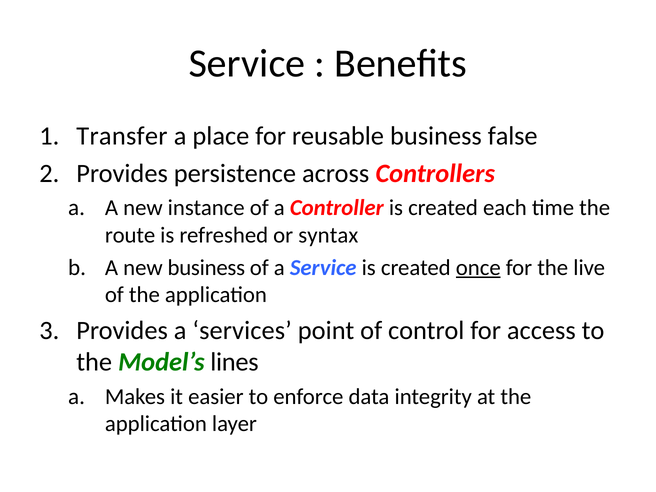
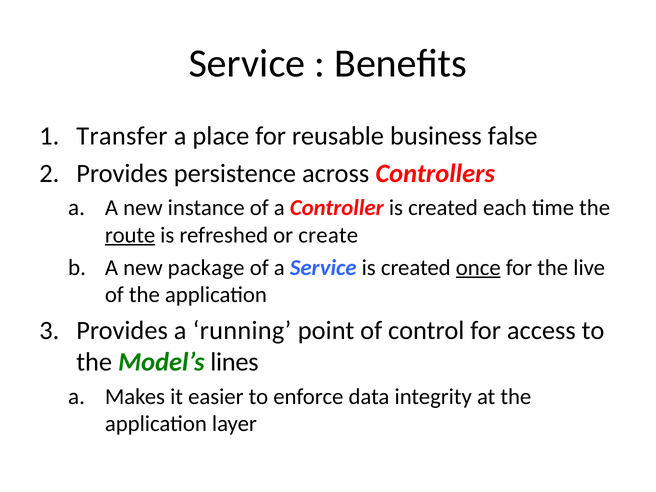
route underline: none -> present
syntax: syntax -> create
new business: business -> package
services: services -> running
